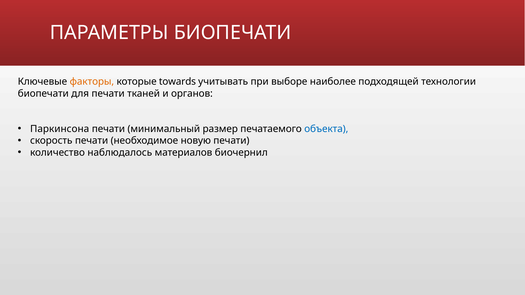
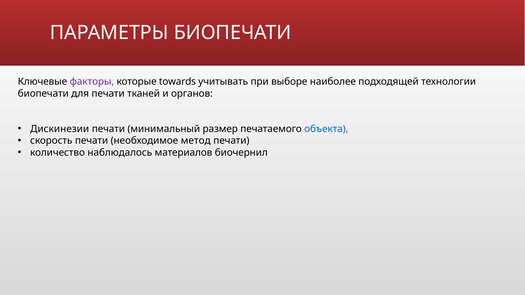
факторы colour: orange -> purple
Паркинсона: Паркинсона -> Дискинезии
новую: новую -> метод
